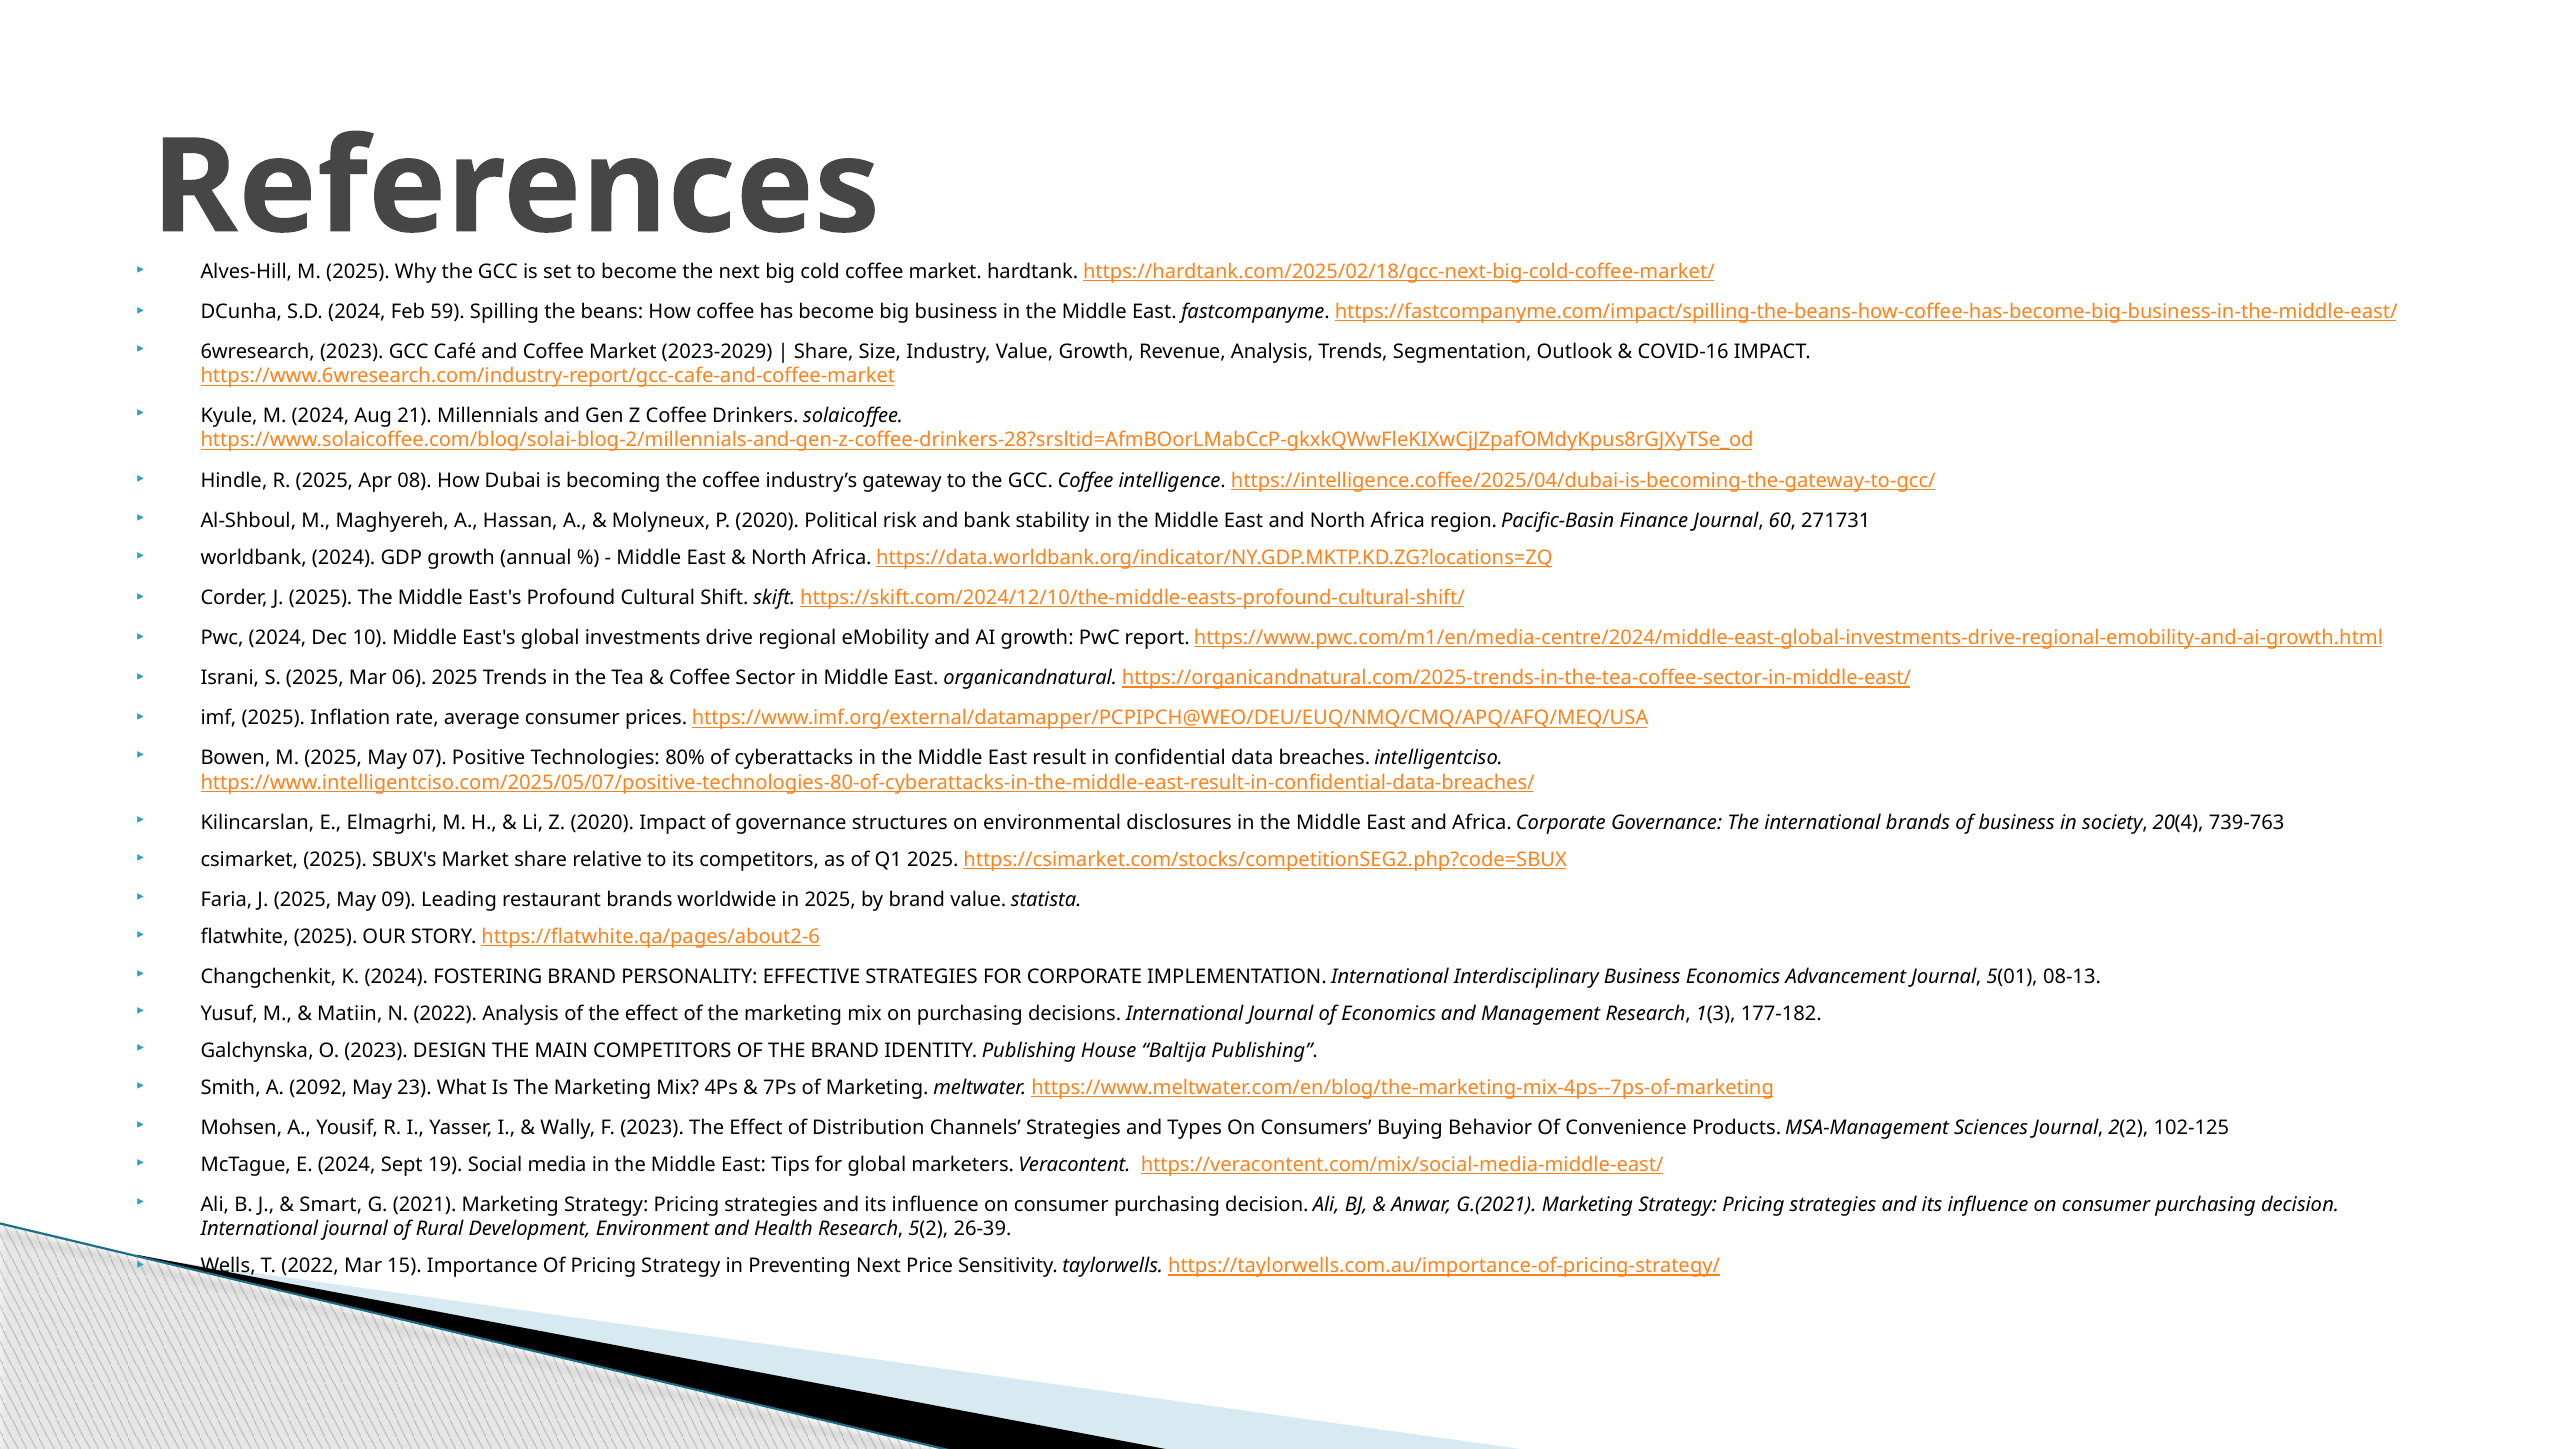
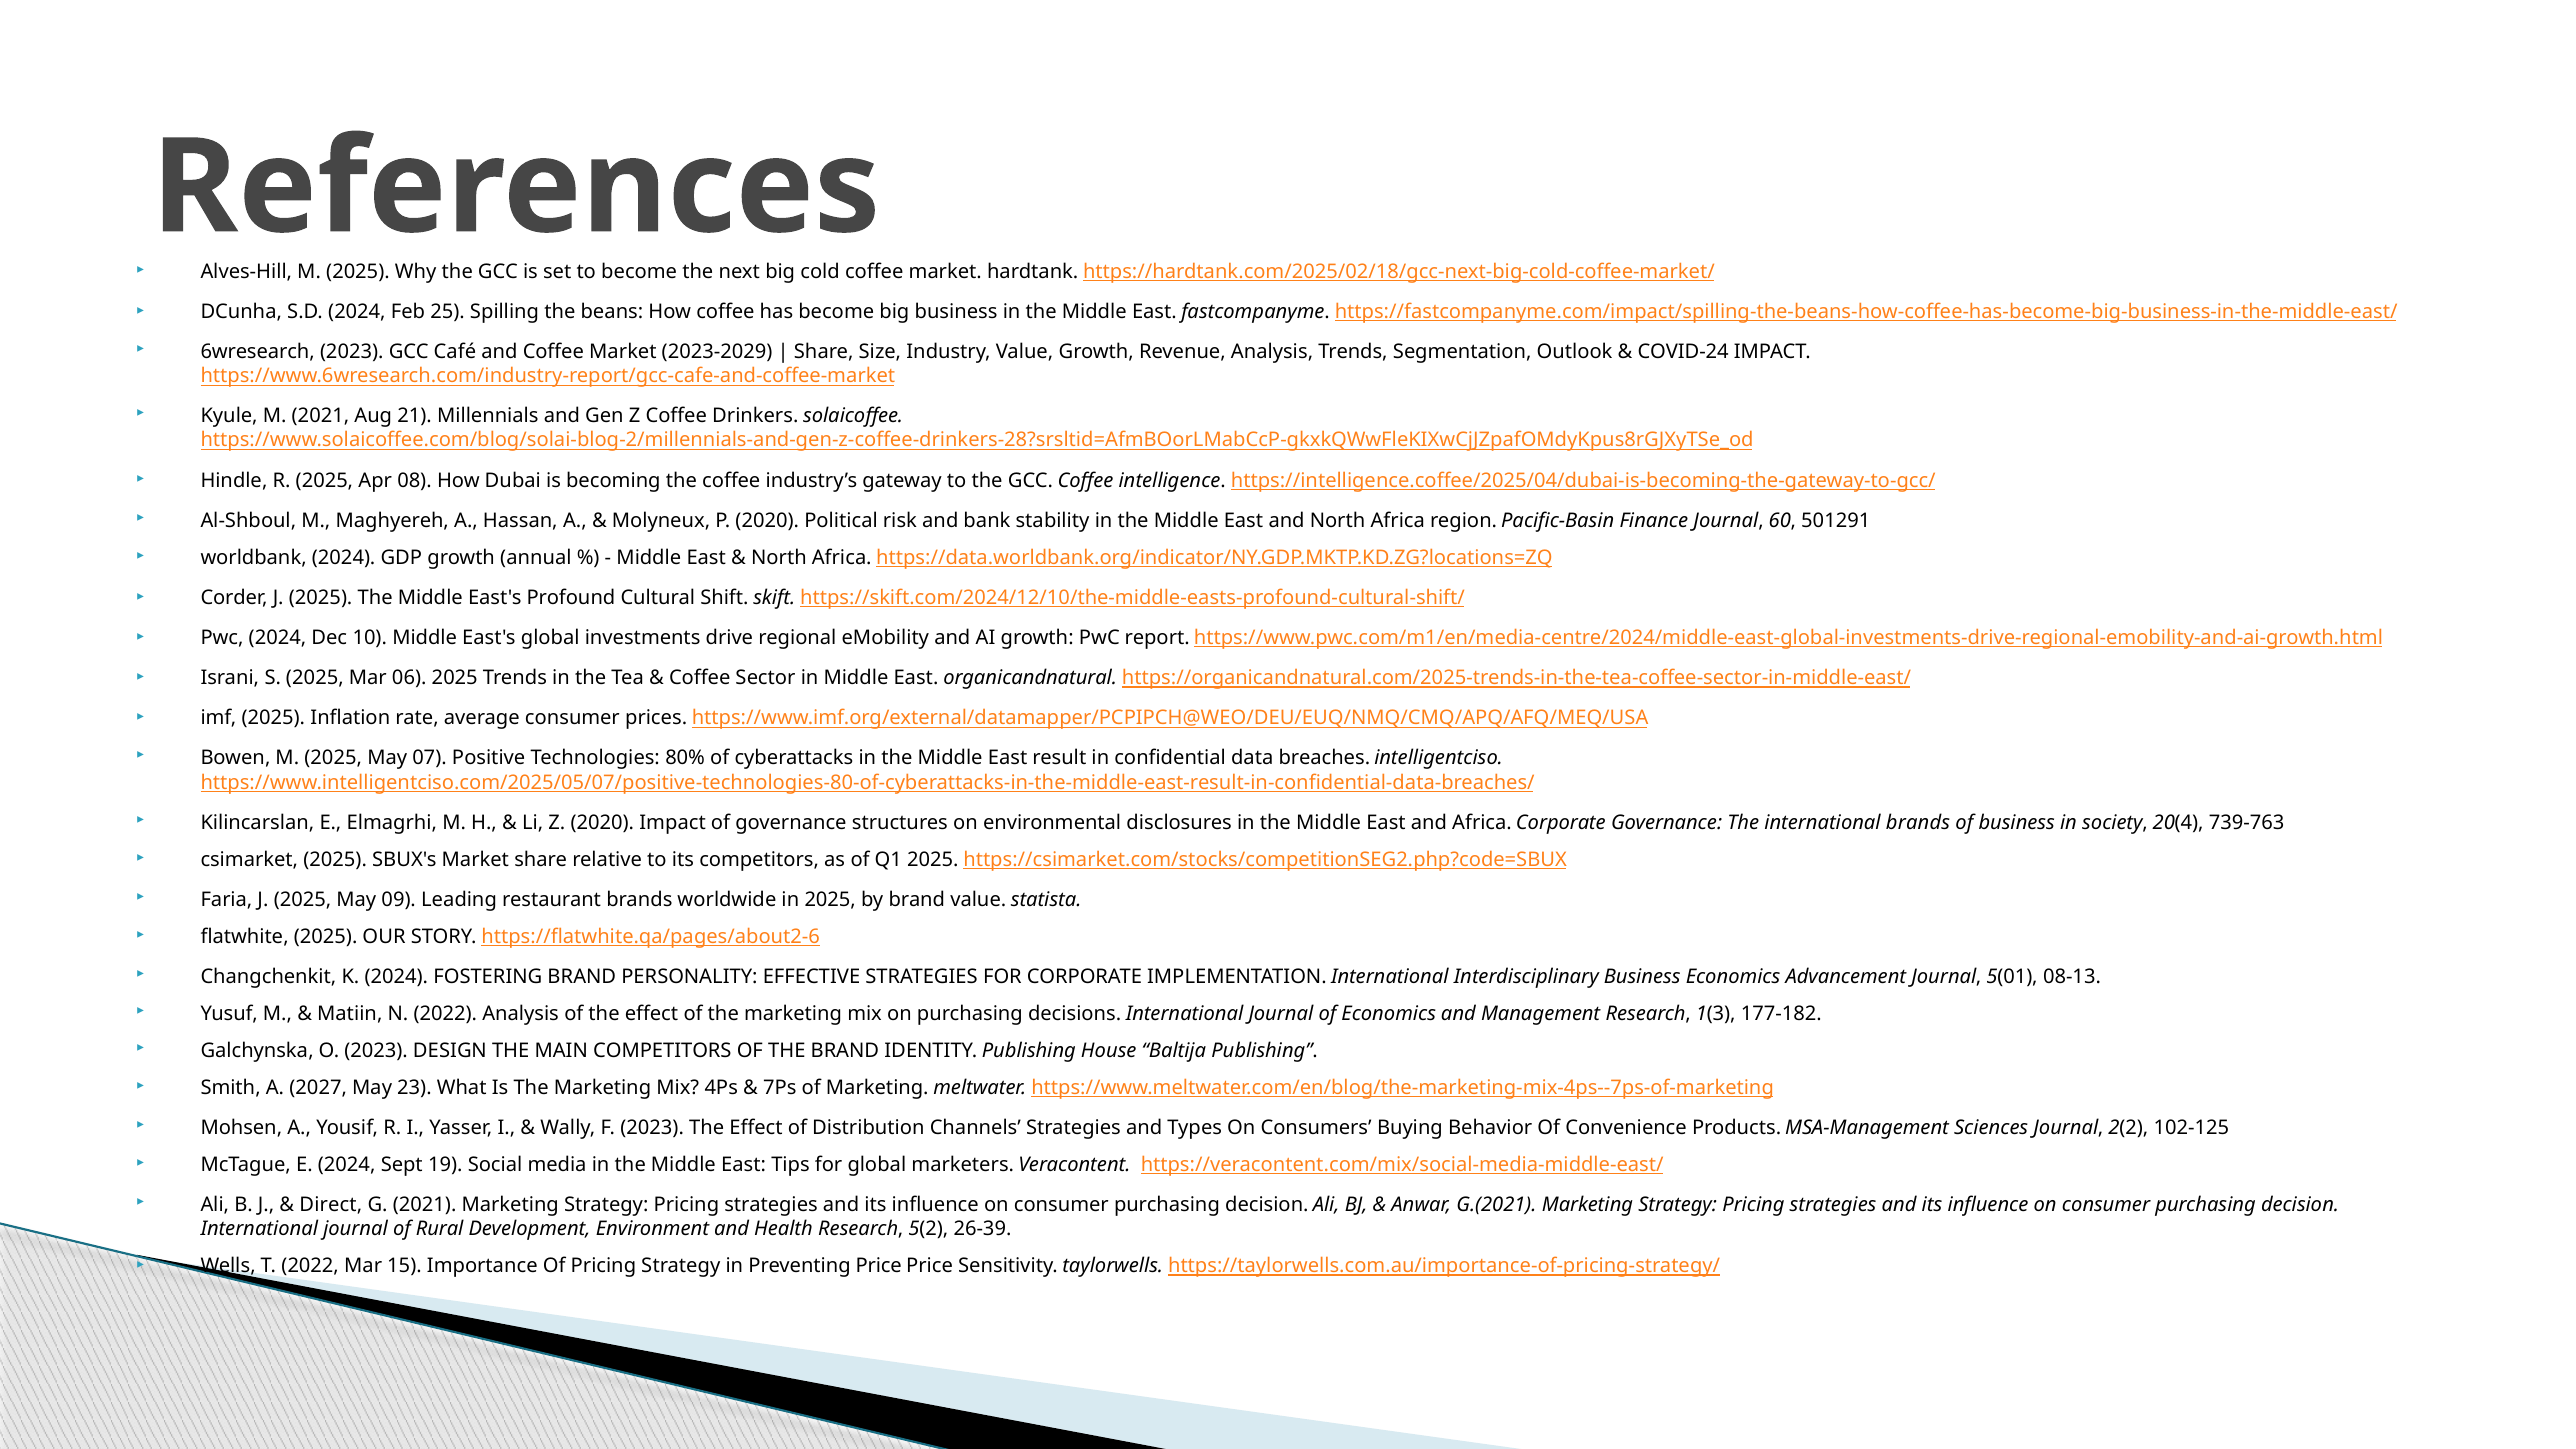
59: 59 -> 25
COVID-16: COVID-16 -> COVID-24
M 2024: 2024 -> 2021
271731: 271731 -> 501291
2092: 2092 -> 2027
Smart: Smart -> Direct
Preventing Next: Next -> Price
